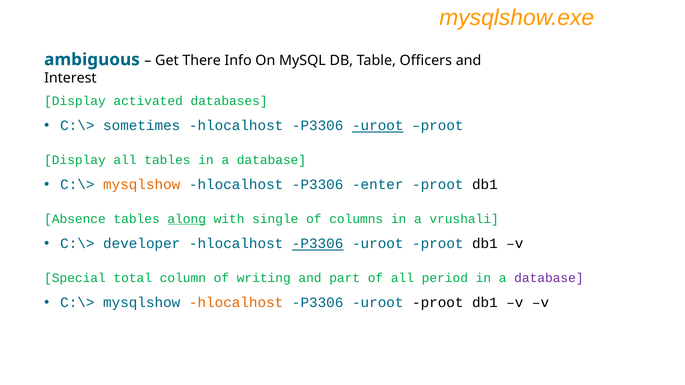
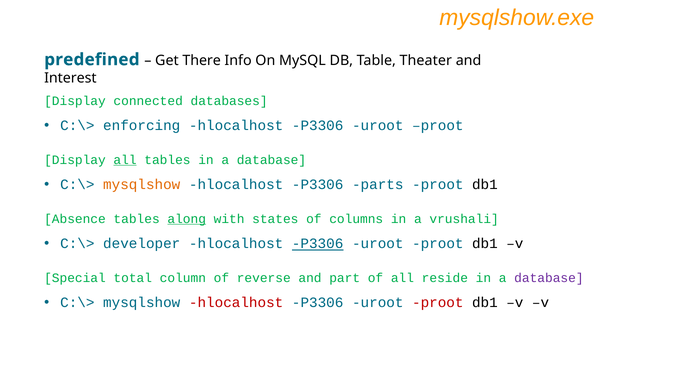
ambiguous: ambiguous -> predefined
Officers: Officers -> Theater
activated: activated -> connected
sometimes: sometimes -> enforcing
uroot at (378, 126) underline: present -> none
all at (125, 160) underline: none -> present
enter: enter -> parts
single: single -> states
writing: writing -> reverse
period: period -> reside
hlocalhost at (236, 303) colour: orange -> red
proot at (438, 303) colour: black -> red
